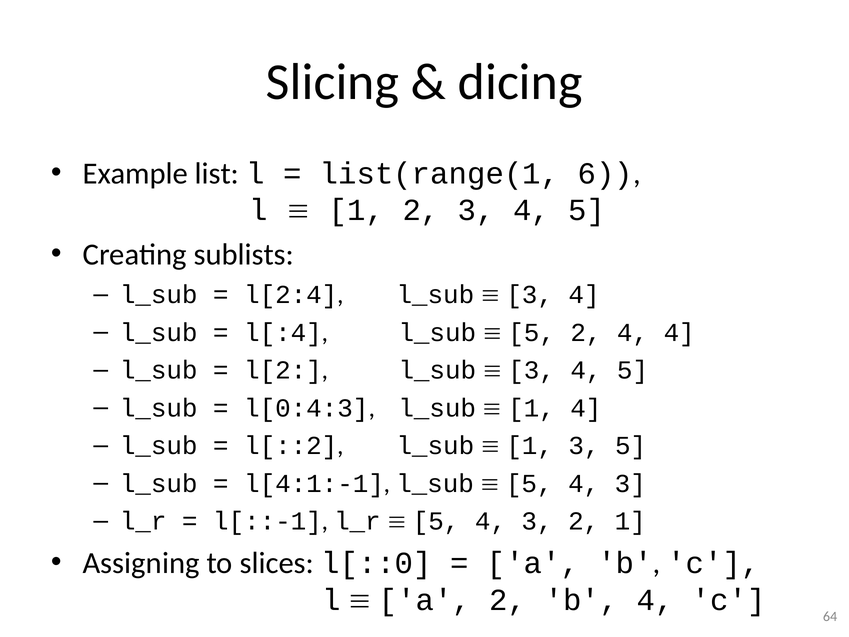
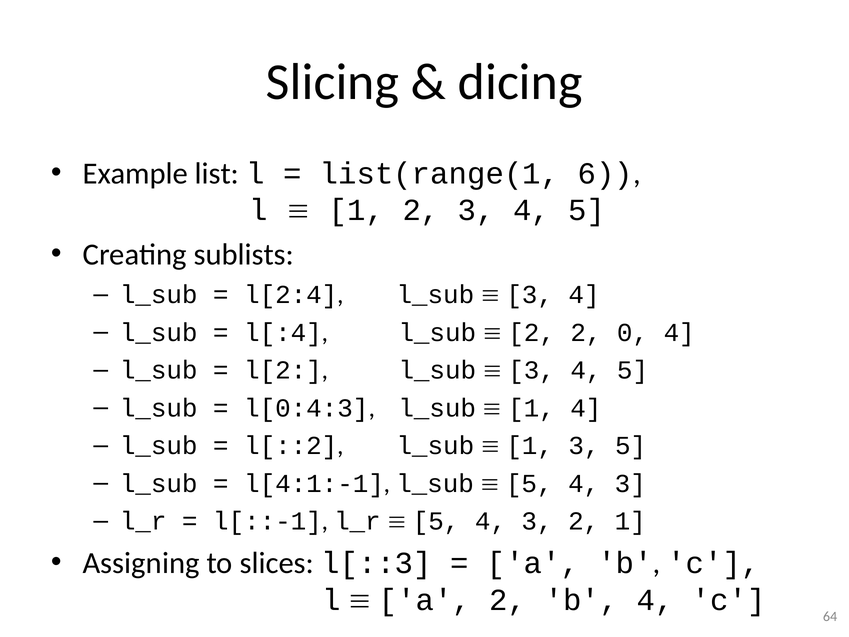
5 at (532, 332): 5 -> 2
2 4: 4 -> 0
l[::0: l[::0 -> l[::3
